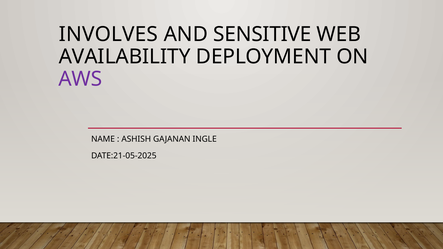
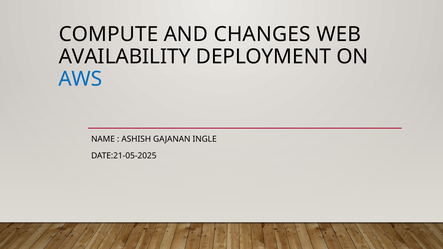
INVOLVES: INVOLVES -> COMPUTE
SENSITIVE: SENSITIVE -> CHANGES
AWS colour: purple -> blue
